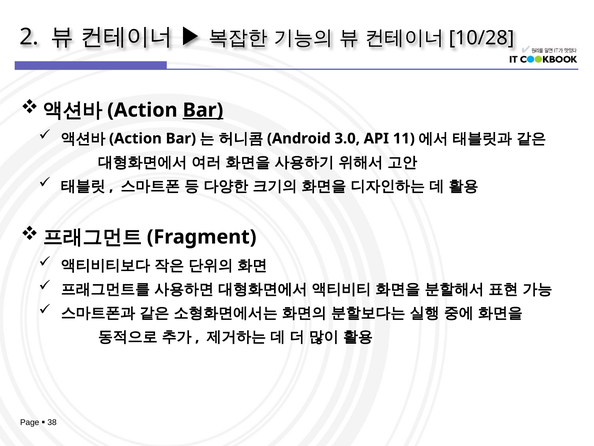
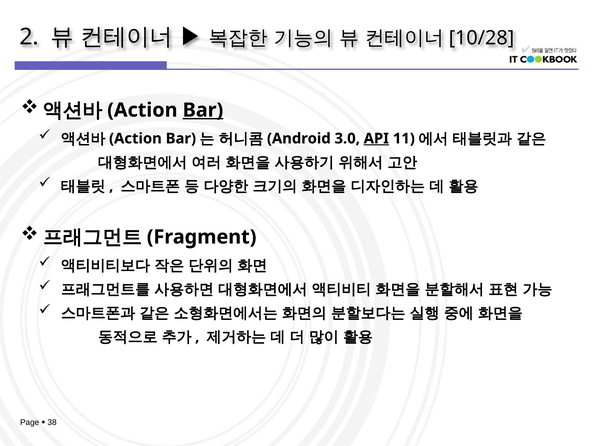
API underline: none -> present
